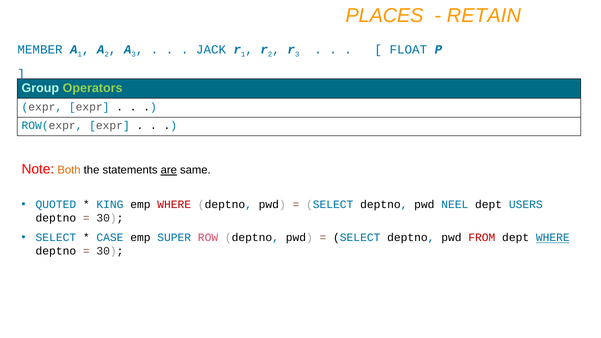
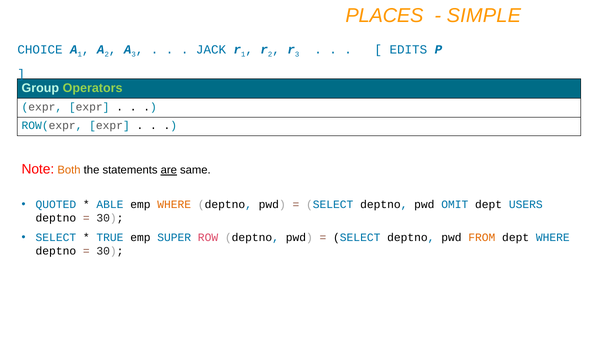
RETAIN: RETAIN -> SIMPLE
MEMBER: MEMBER -> CHOICE
FLOAT: FLOAT -> EDITS
KING: KING -> ABLE
WHERE at (174, 205) colour: red -> orange
NEEL: NEEL -> OMIT
CASE: CASE -> TRUE
FROM colour: red -> orange
WHERE at (553, 238) underline: present -> none
